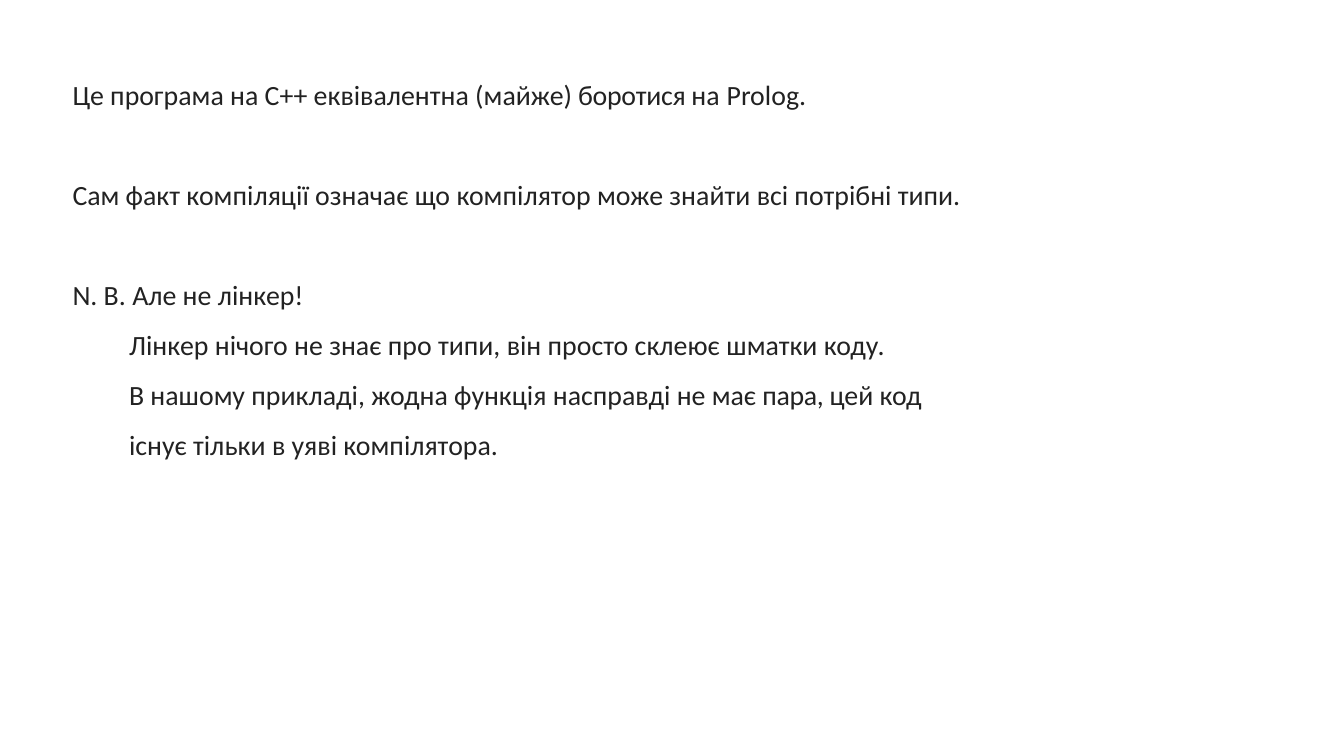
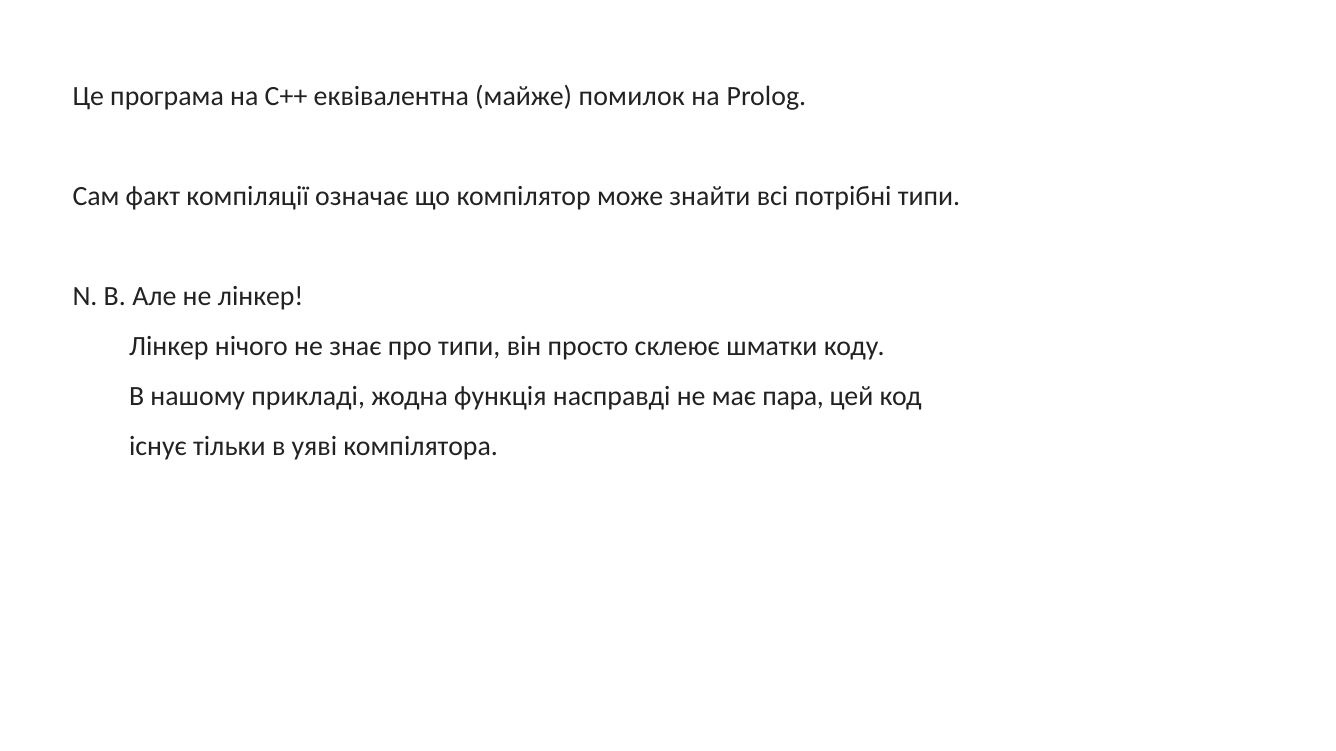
боротися: боротися -> помилок
